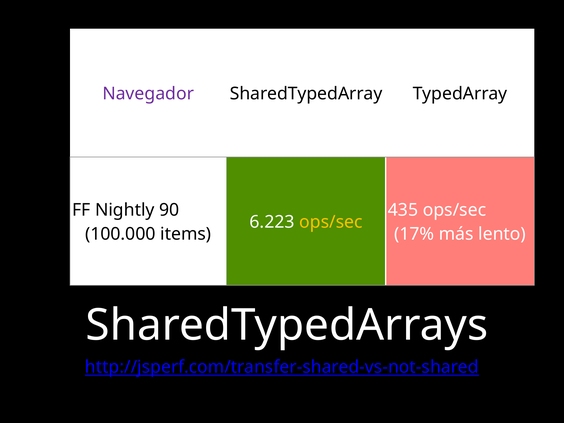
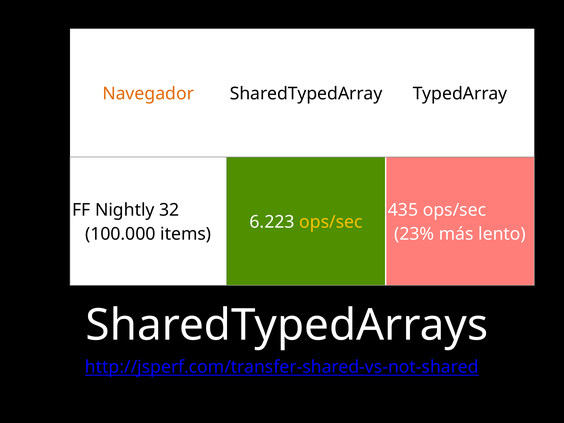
Navegador colour: purple -> orange
90: 90 -> 32
17%: 17% -> 23%
